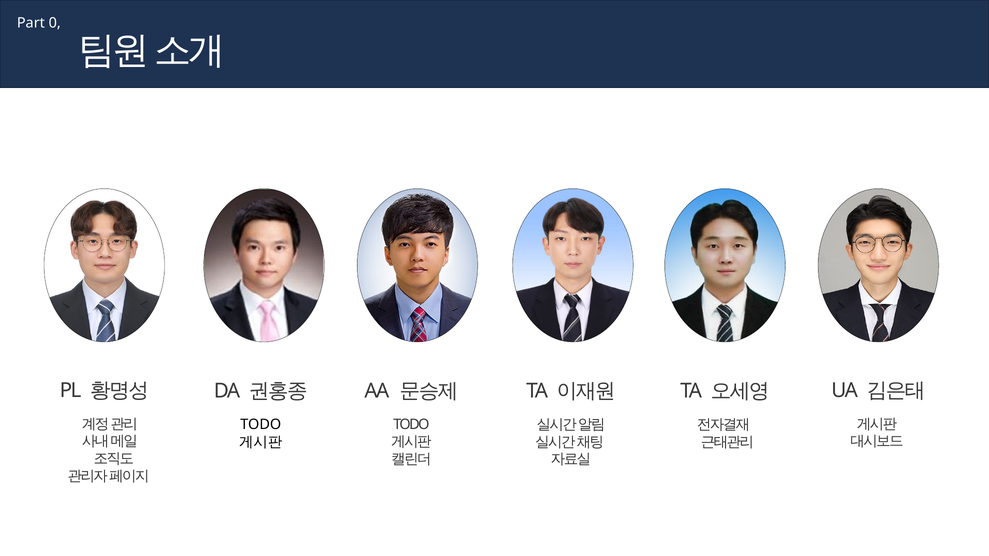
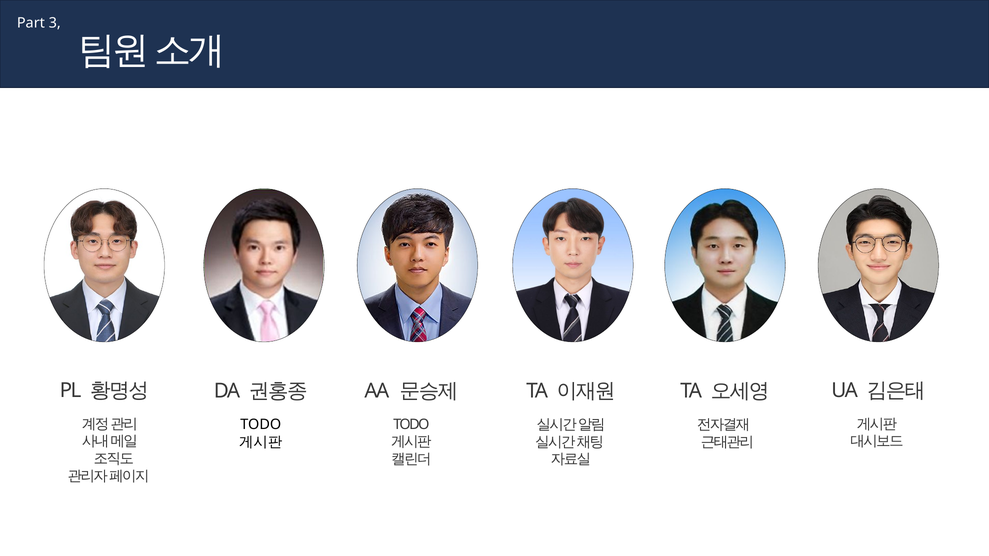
0: 0 -> 3
